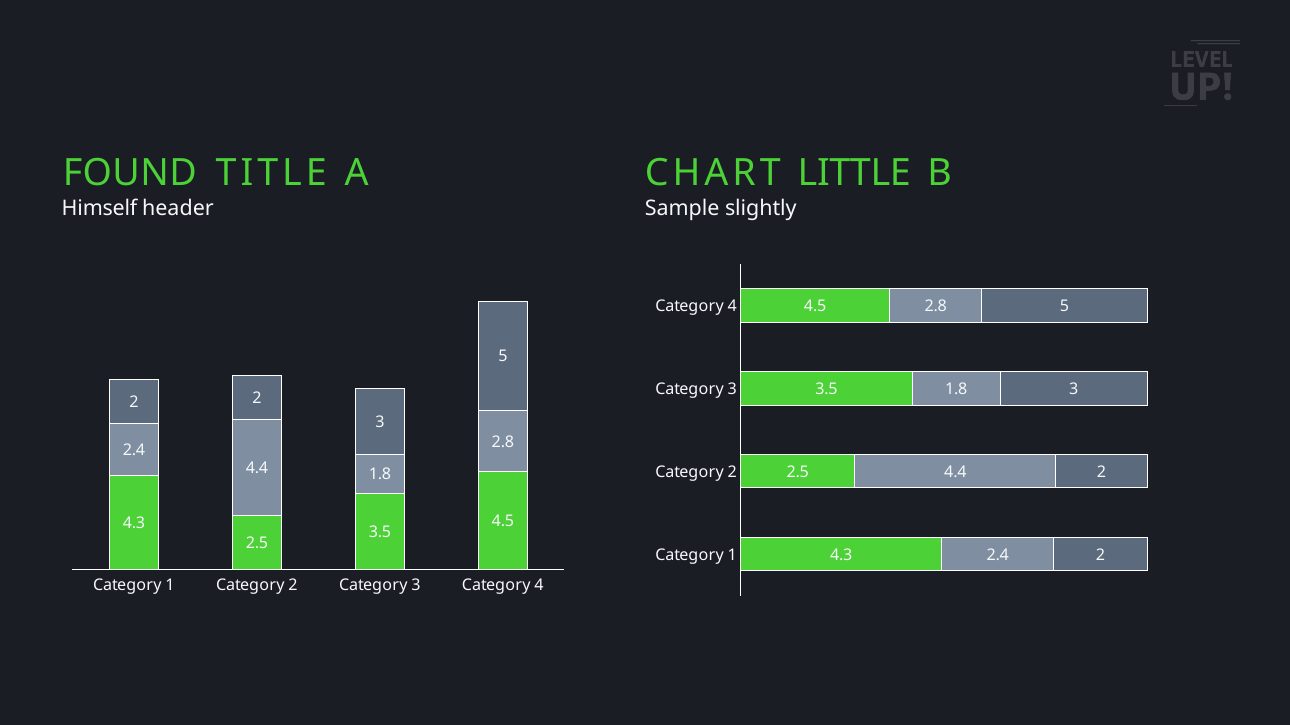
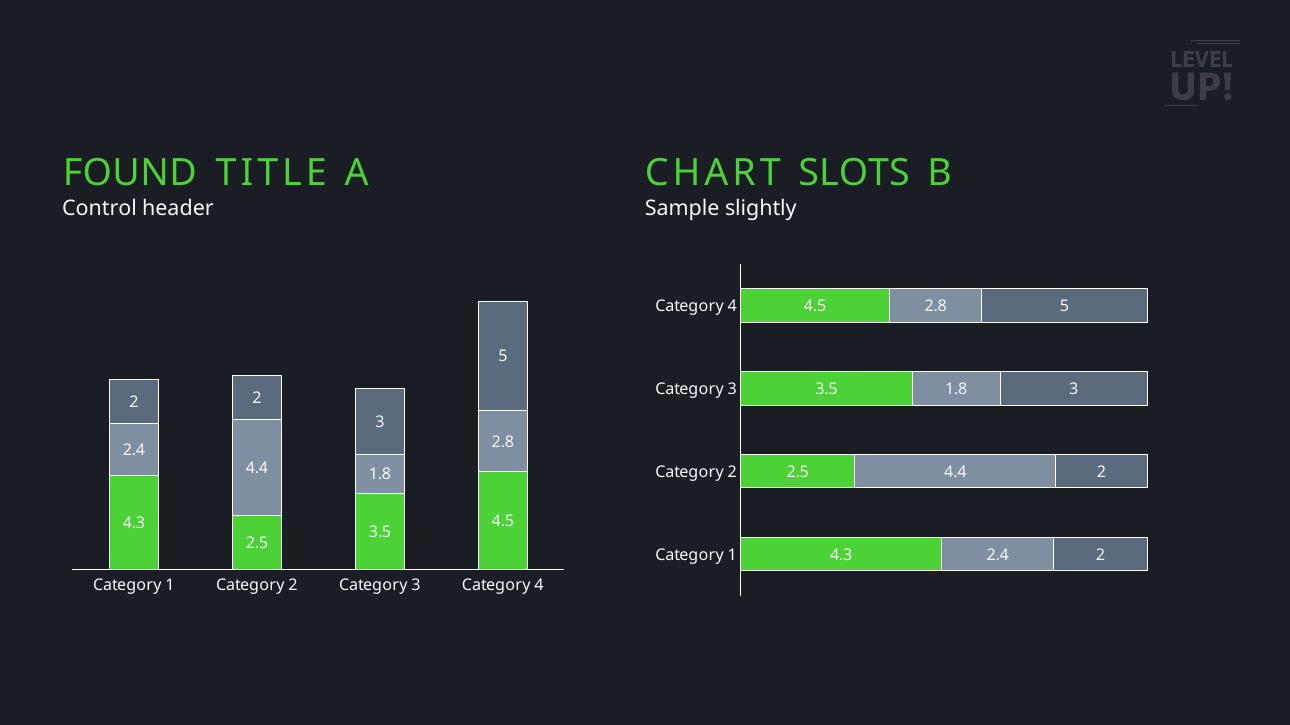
LITTLE: LITTLE -> SLOTS
Himself: Himself -> Control
